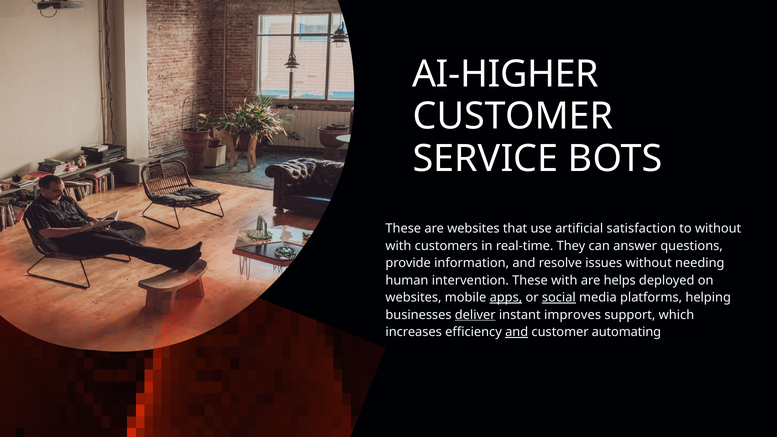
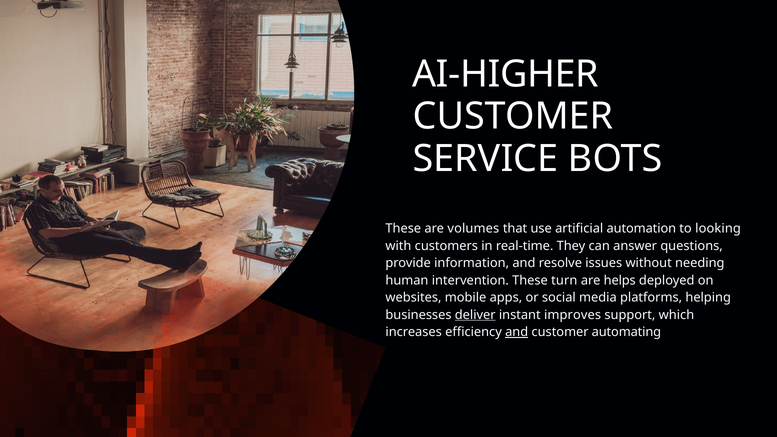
are websites: websites -> volumes
satisfaction: satisfaction -> automation
to without: without -> looking
These with: with -> turn
apps underline: present -> none
social underline: present -> none
